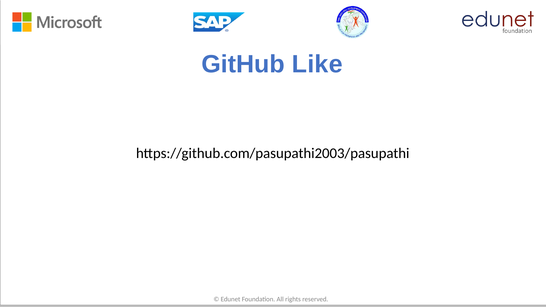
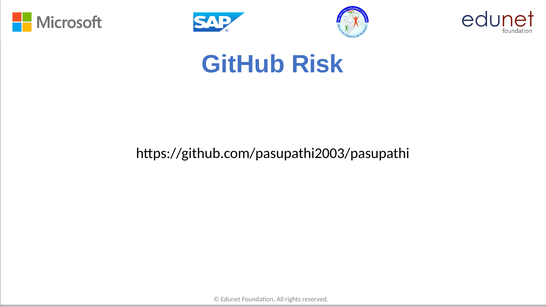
Like: Like -> Risk
